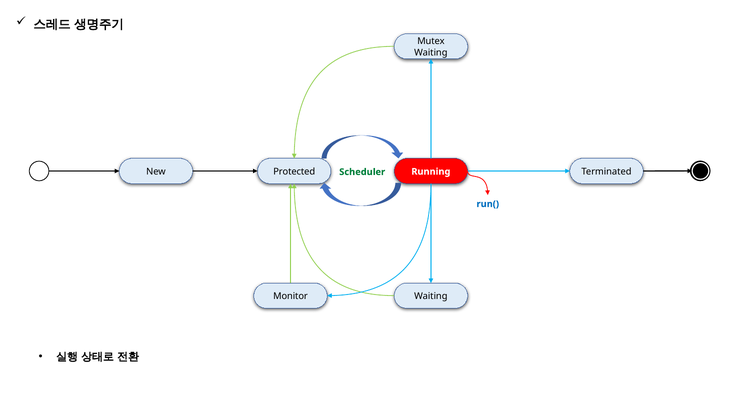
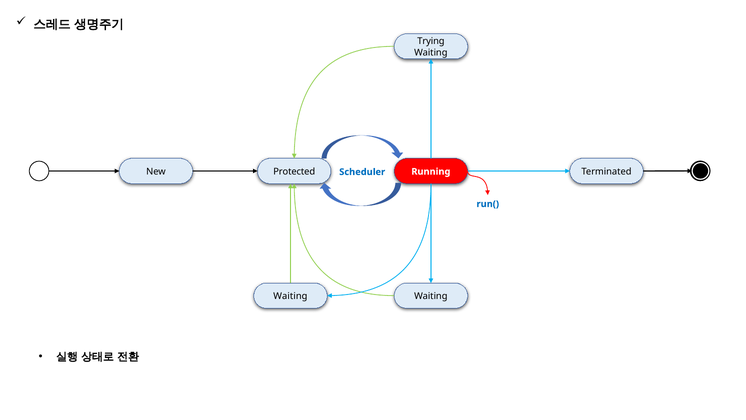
Mutex: Mutex -> Trying
Scheduler colour: green -> blue
Monitor at (290, 296): Monitor -> Waiting
